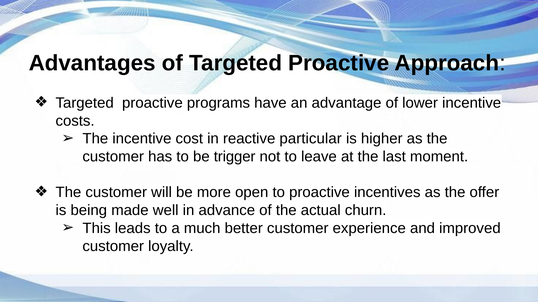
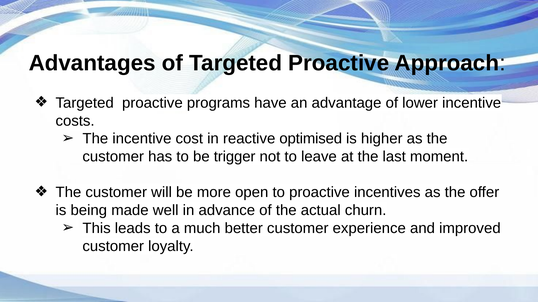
particular: particular -> optimised
